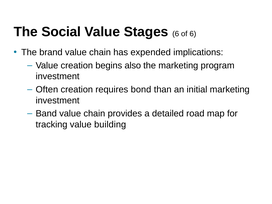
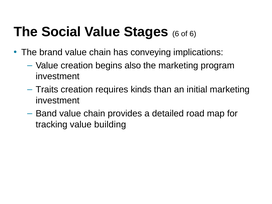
expended: expended -> conveying
Often: Often -> Traits
bond: bond -> kinds
